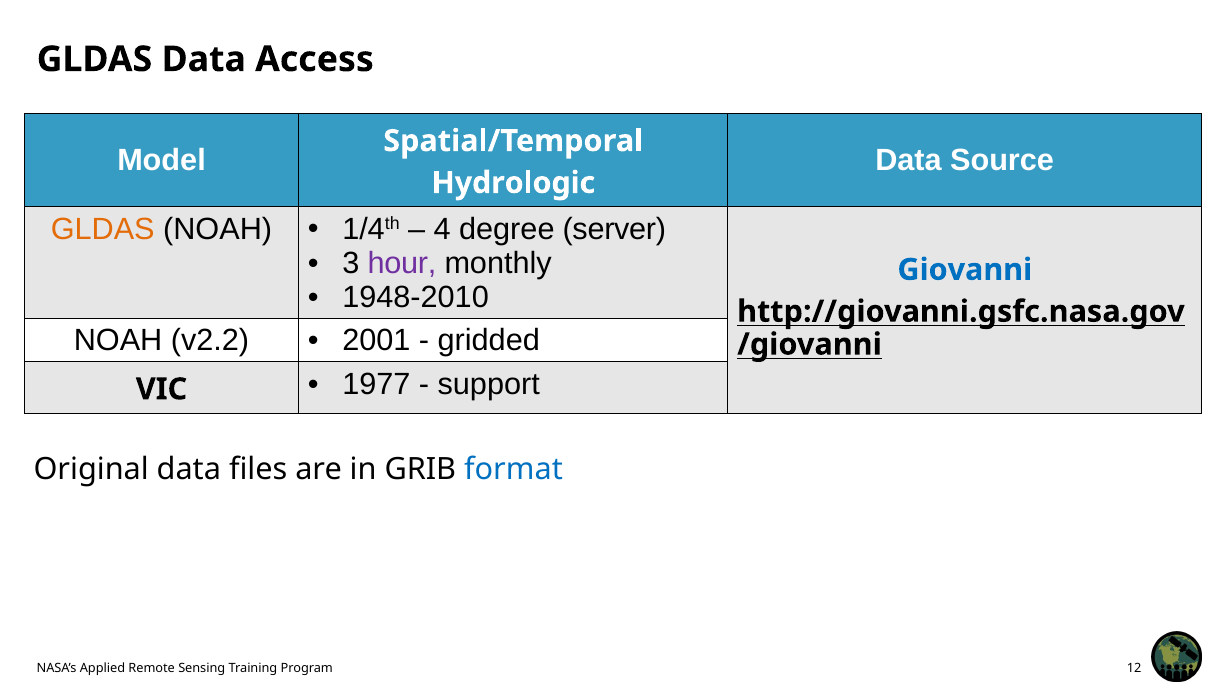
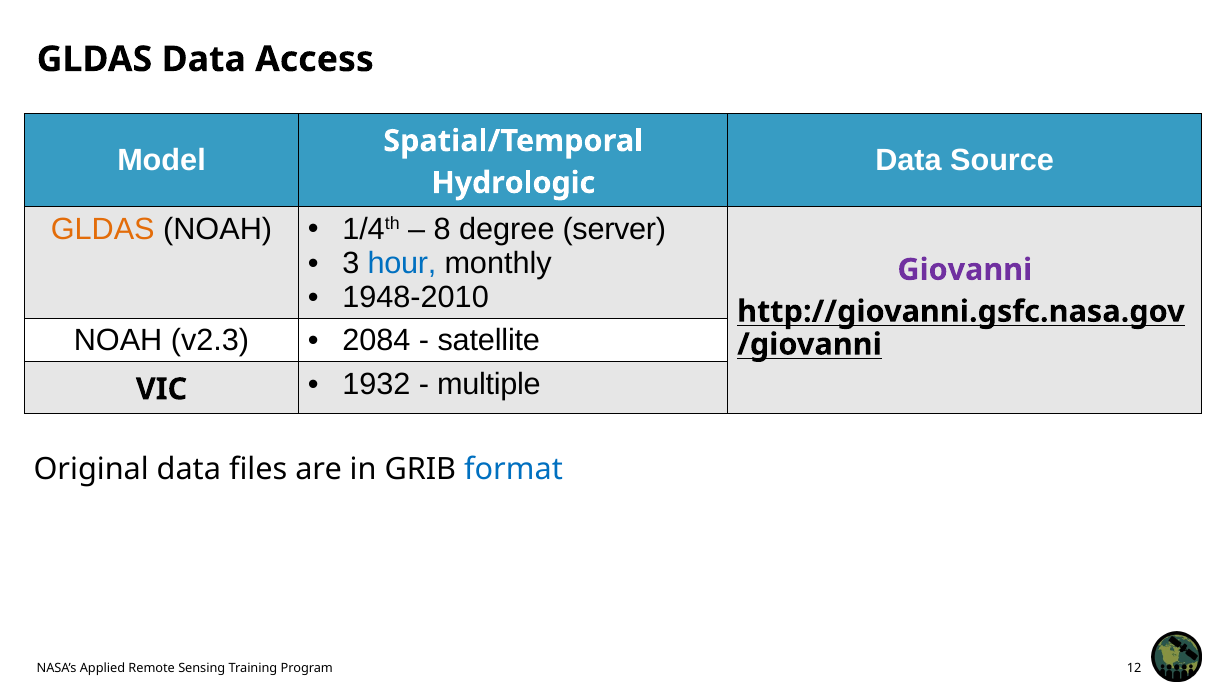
4: 4 -> 8
hour colour: purple -> blue
Giovanni colour: blue -> purple
v2.2: v2.2 -> v2.3
2001: 2001 -> 2084
gridded: gridded -> satellite
1977: 1977 -> 1932
support: support -> multiple
